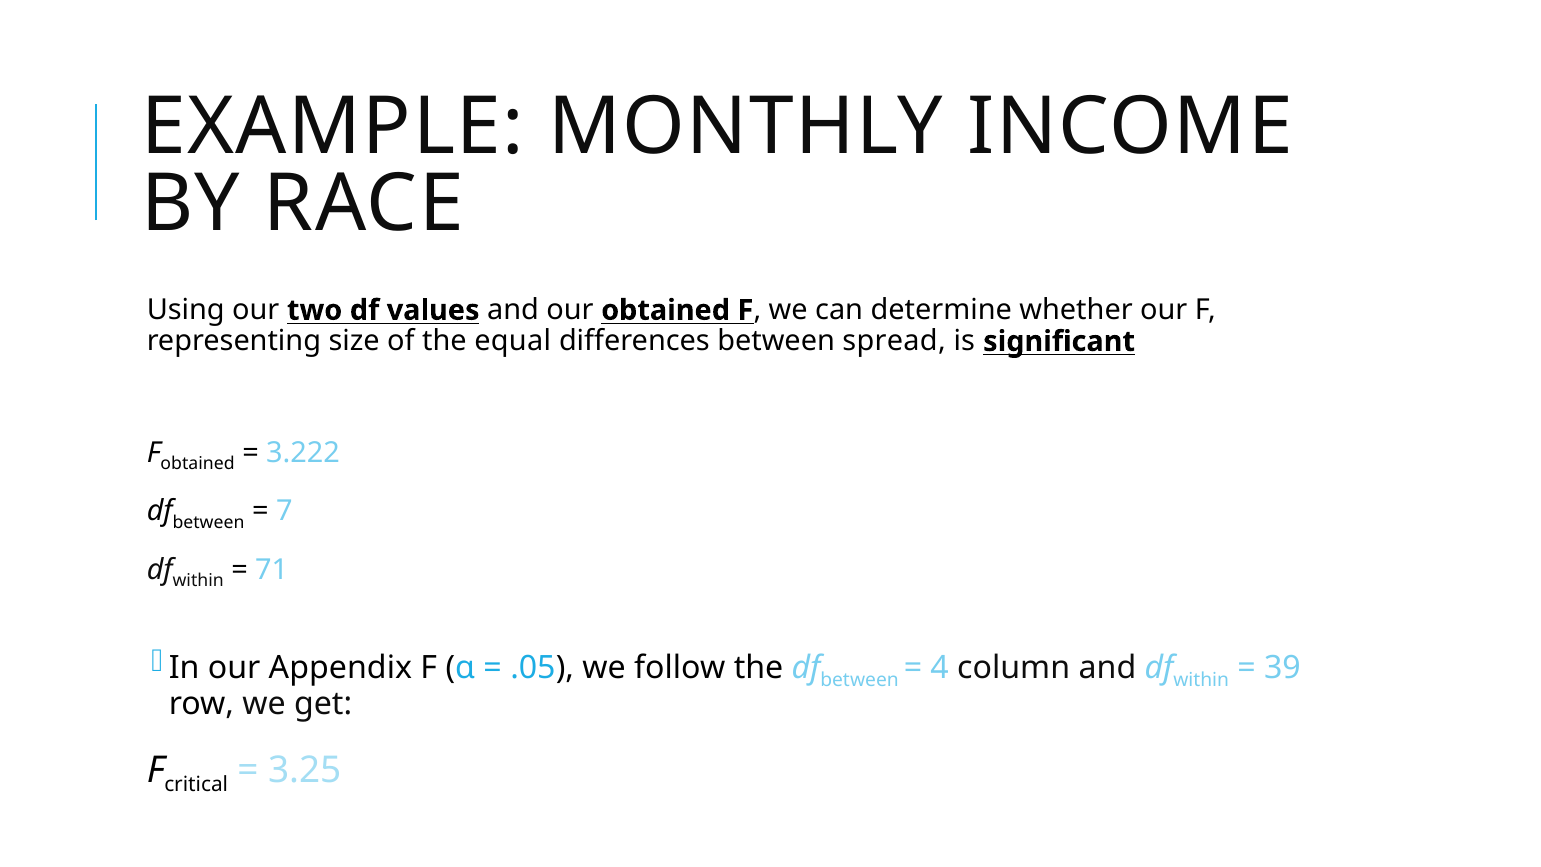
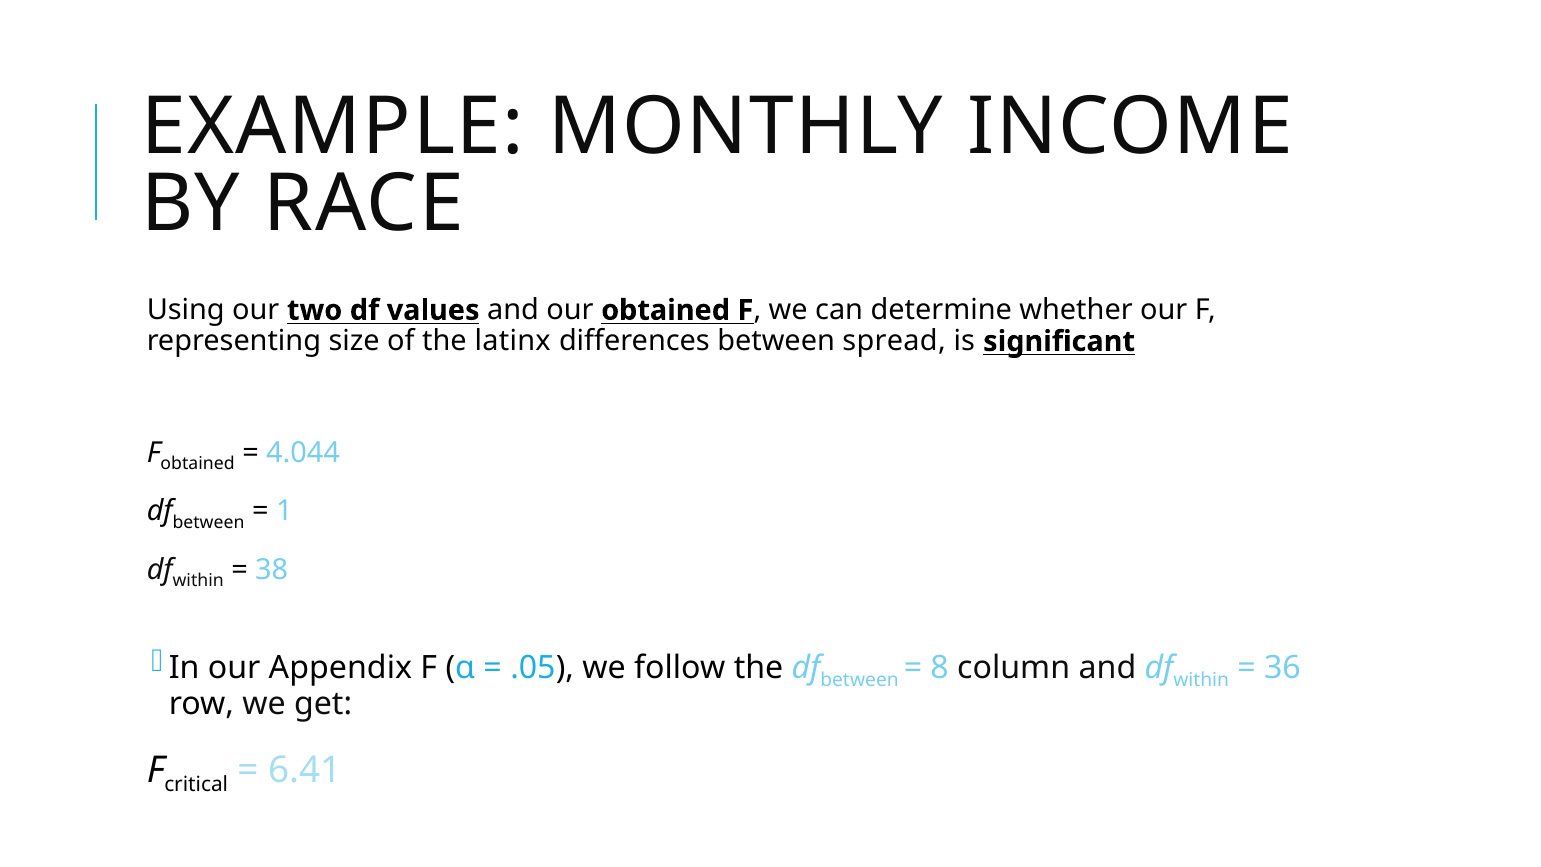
equal: equal -> latinx
3.222: 3.222 -> 4.044
7: 7 -> 1
71: 71 -> 38
4: 4 -> 8
39: 39 -> 36
3.25: 3.25 -> 6.41
